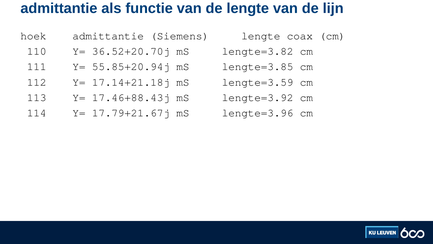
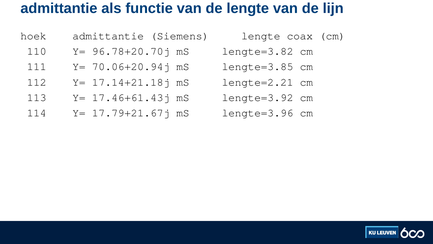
36.52+20.70j: 36.52+20.70j -> 96.78+20.70j
55.85+20.94j: 55.85+20.94j -> 70.06+20.94j
lengte=3.59: lengte=3.59 -> lengte=2.21
17.46+88.43j: 17.46+88.43j -> 17.46+61.43j
